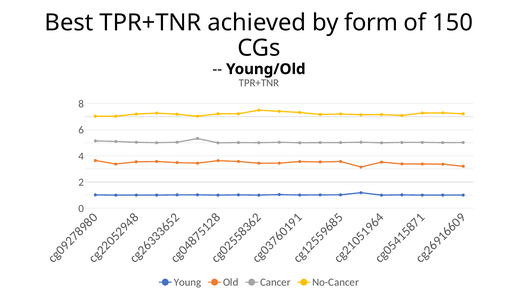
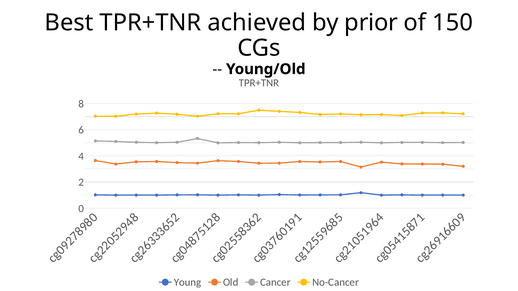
form: form -> prior
